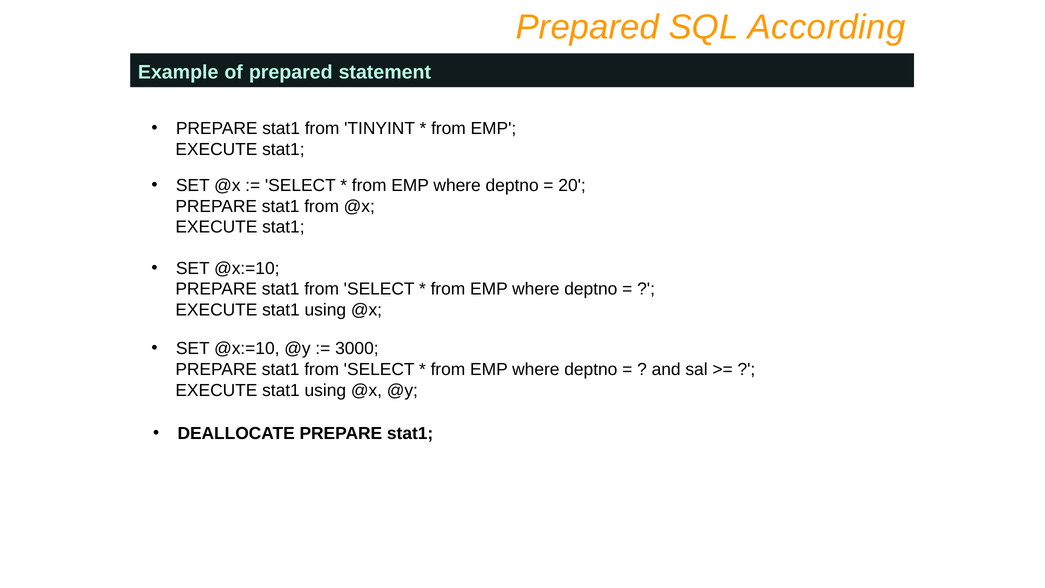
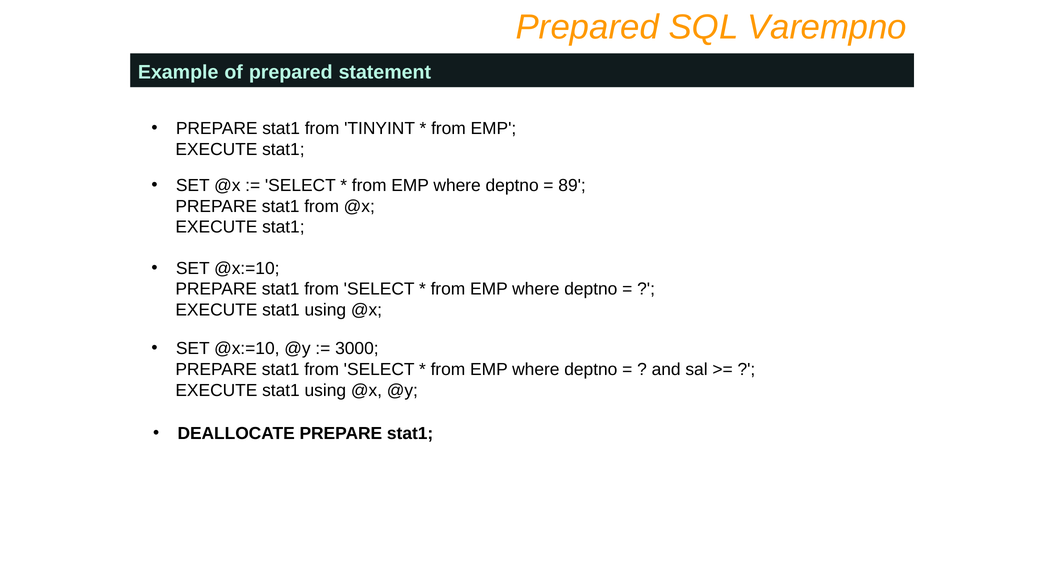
According: According -> Varempno
20: 20 -> 89
